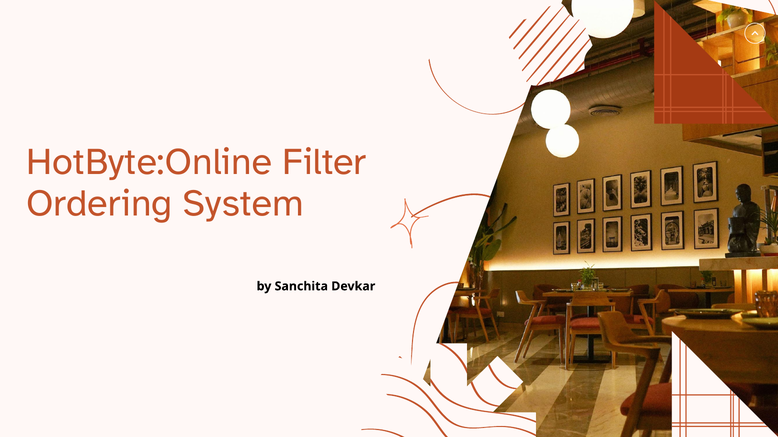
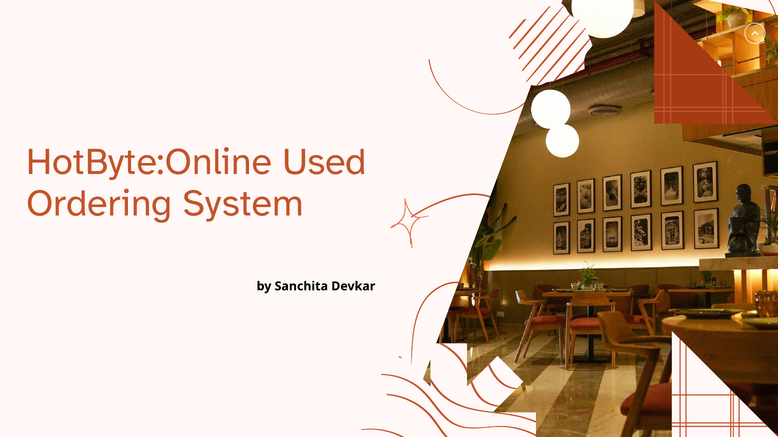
Filter: Filter -> Used
